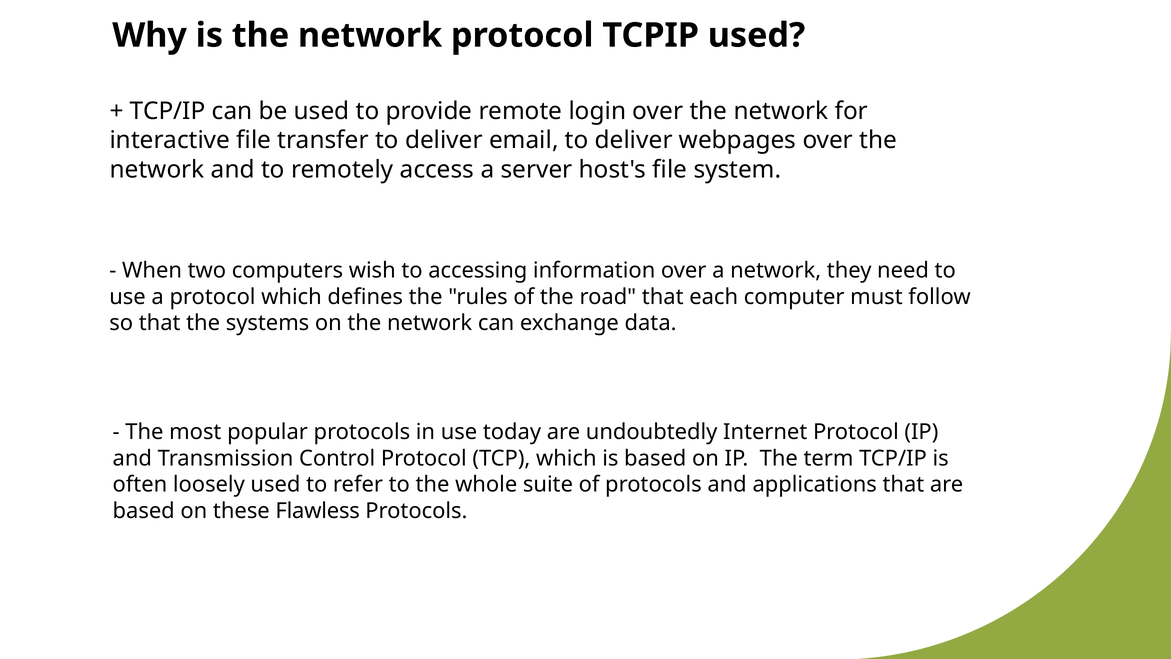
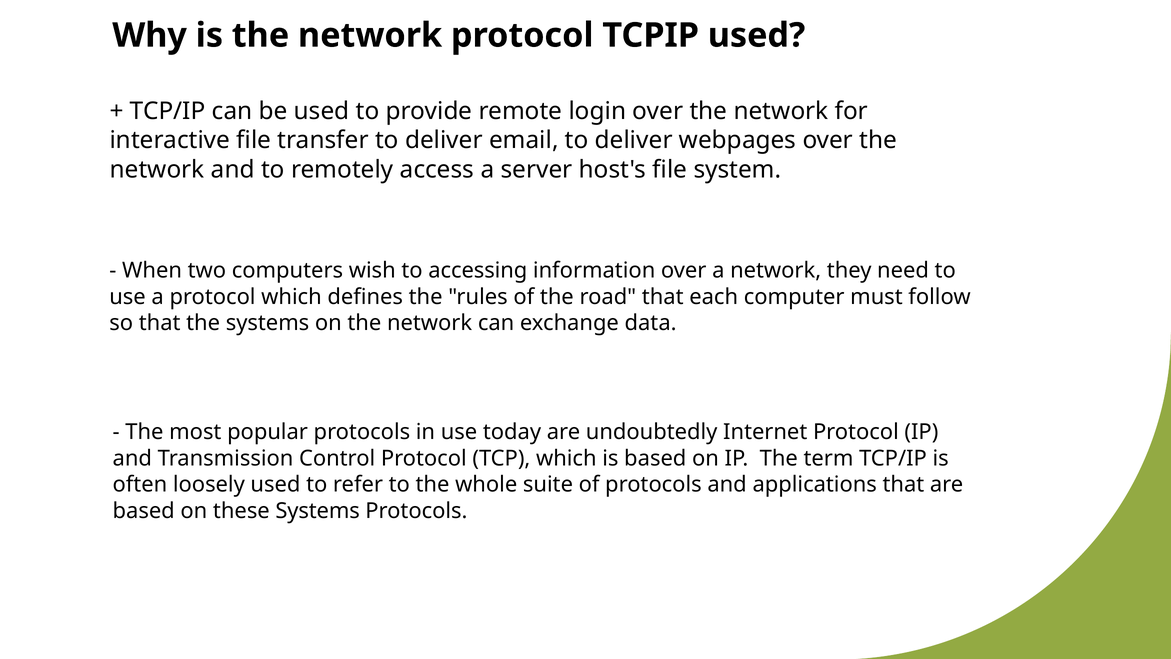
these Flawless: Flawless -> Systems
